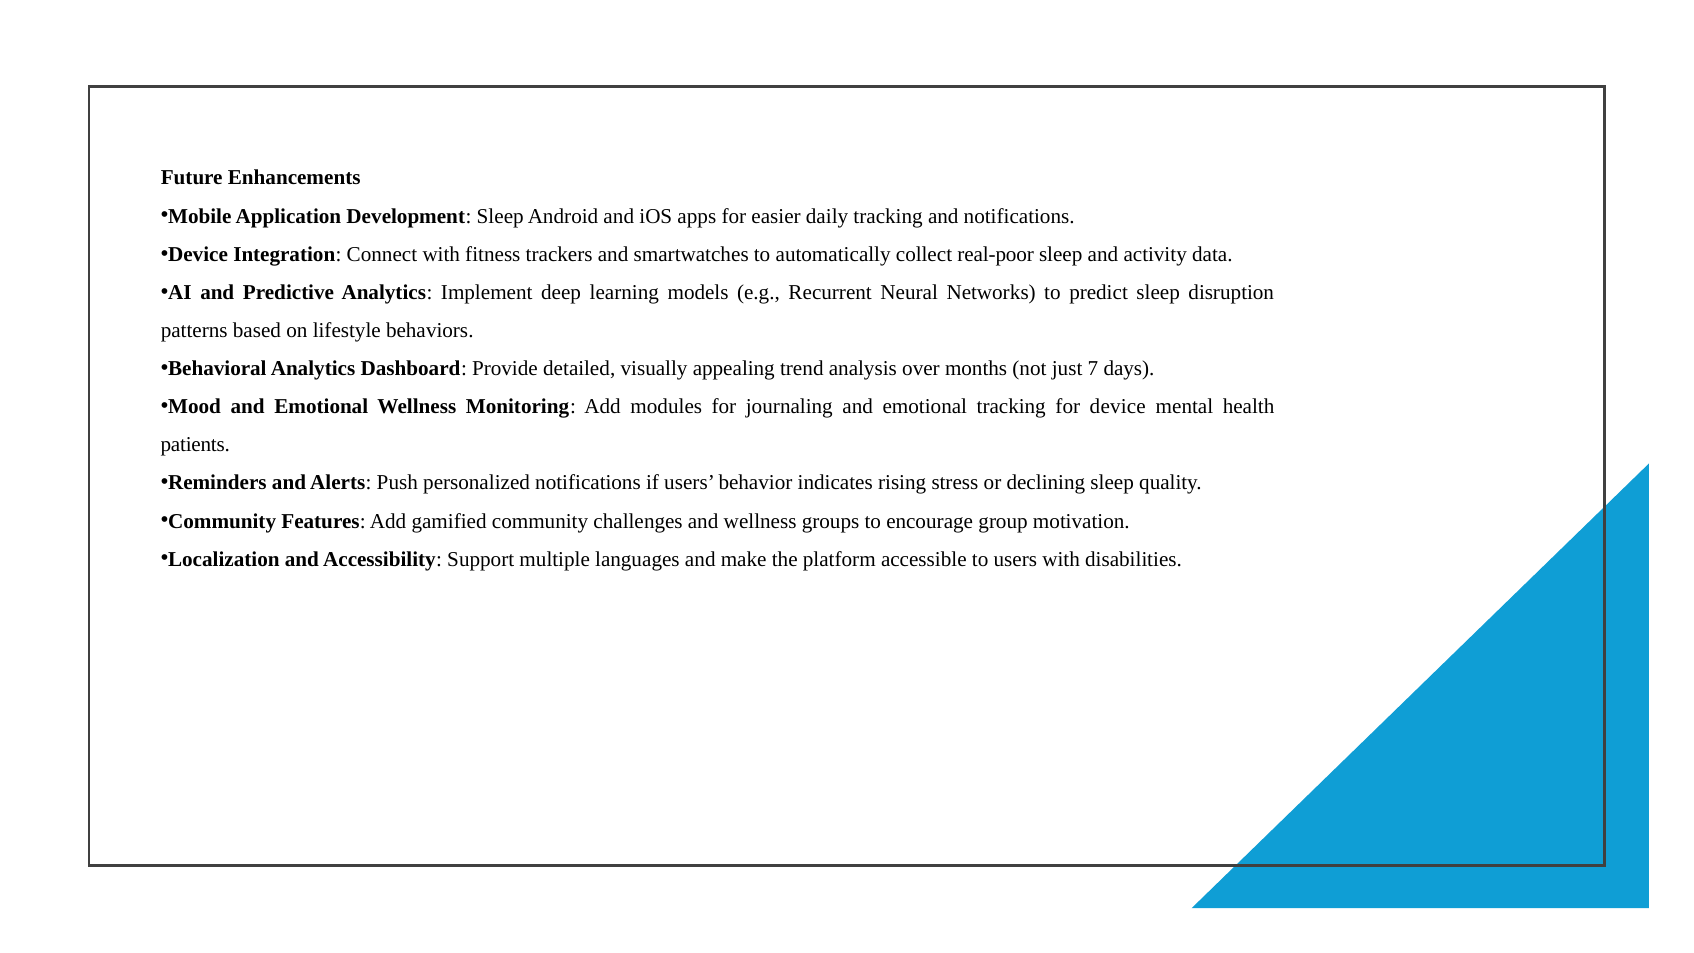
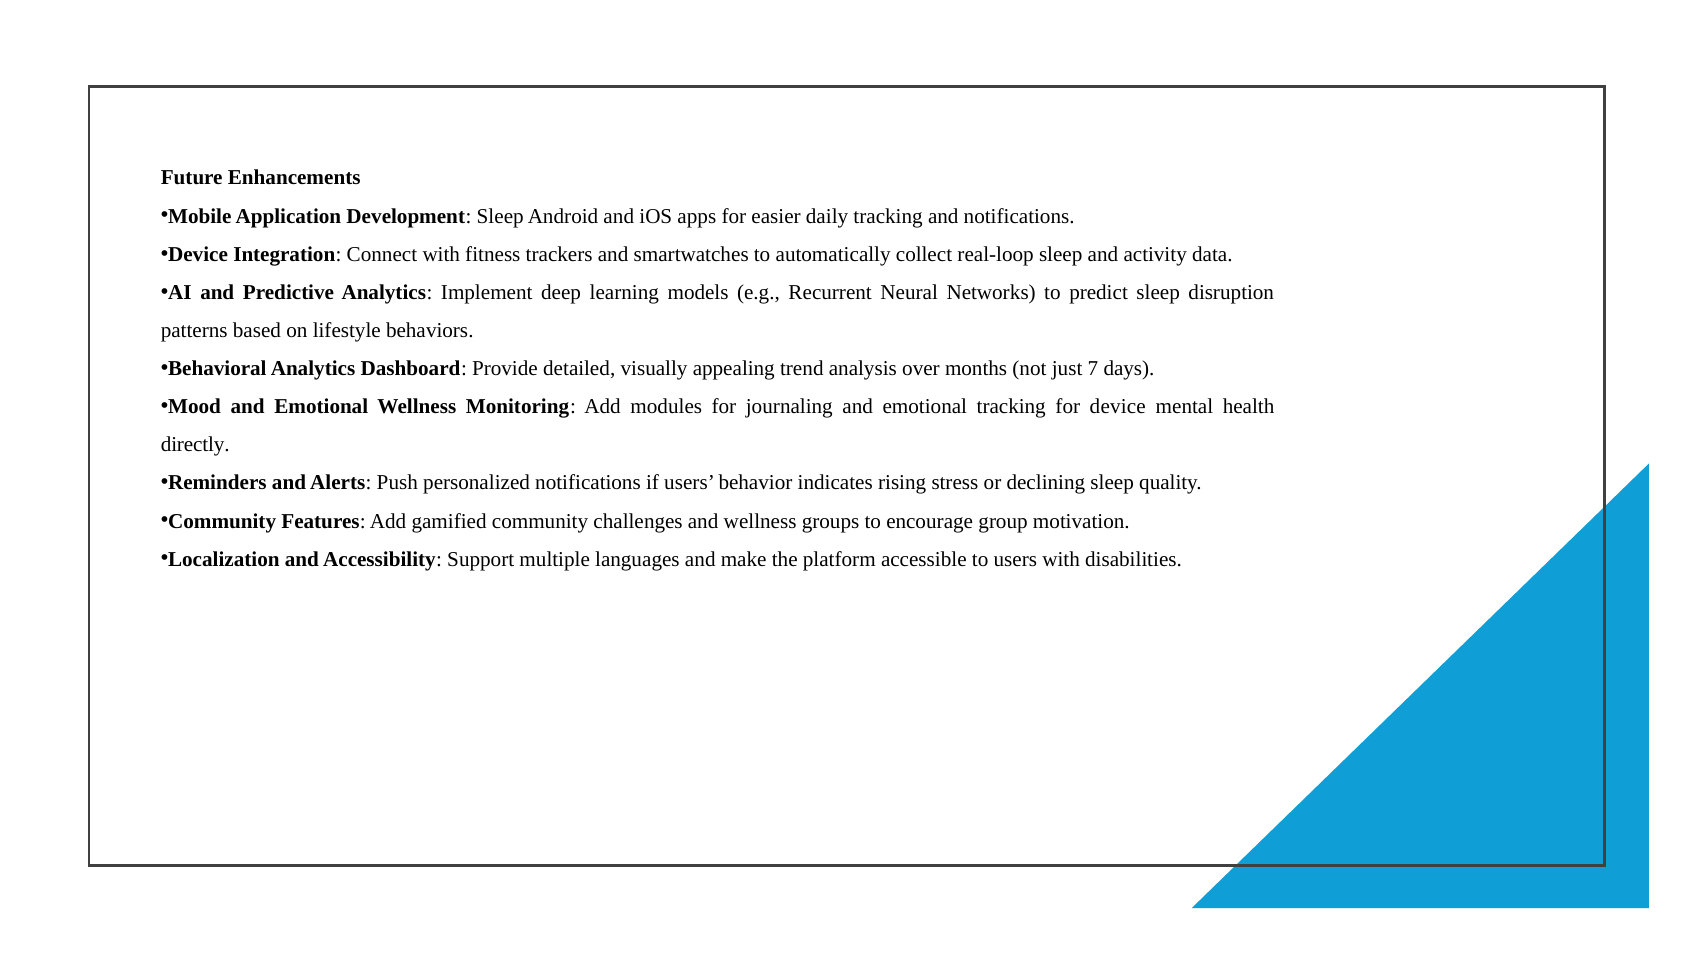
real-poor: real-poor -> real-loop
patients: patients -> directly
